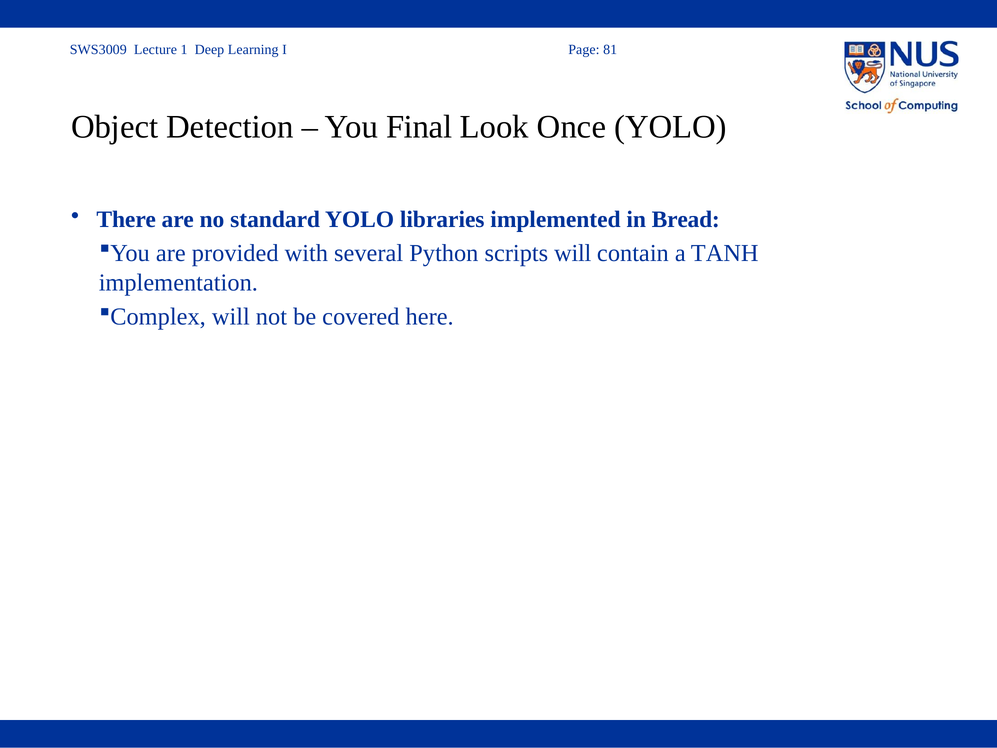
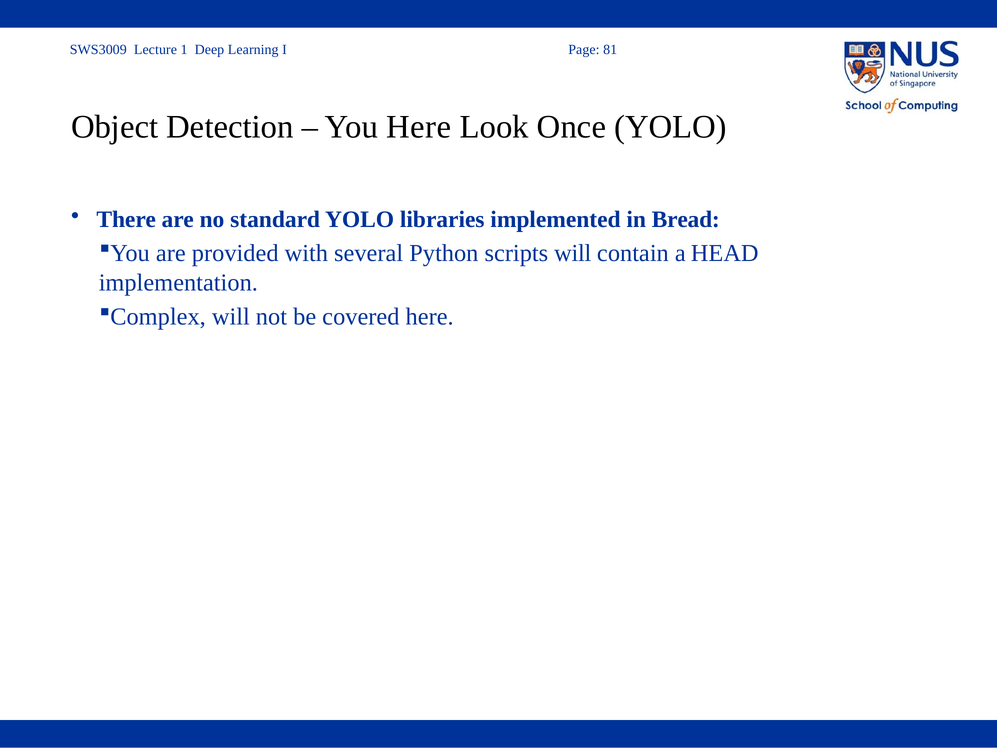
You Final: Final -> Here
TANH: TANH -> HEAD
